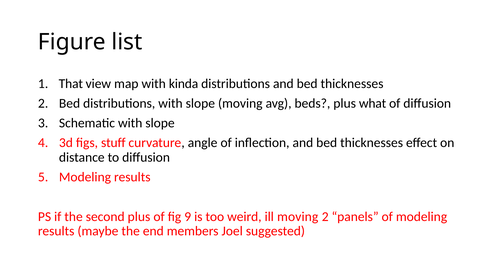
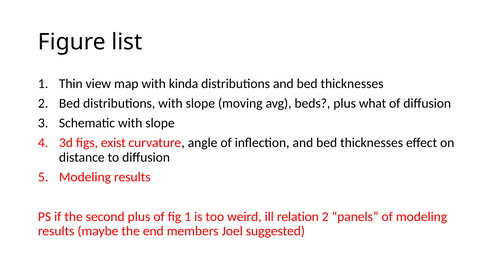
That: That -> Thin
stuff: stuff -> exist
fig 9: 9 -> 1
ill moving: moving -> relation
